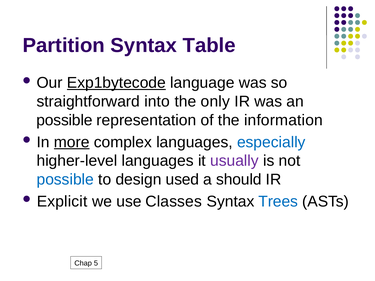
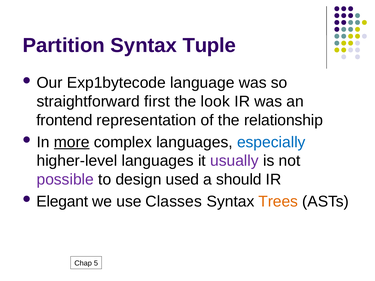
Table: Table -> Tuple
Exp1bytecode underline: present -> none
into: into -> first
only: only -> look
possible at (64, 120): possible -> frontend
information: information -> relationship
possible at (65, 180) colour: blue -> purple
Explicit: Explicit -> Elegant
Trees colour: blue -> orange
